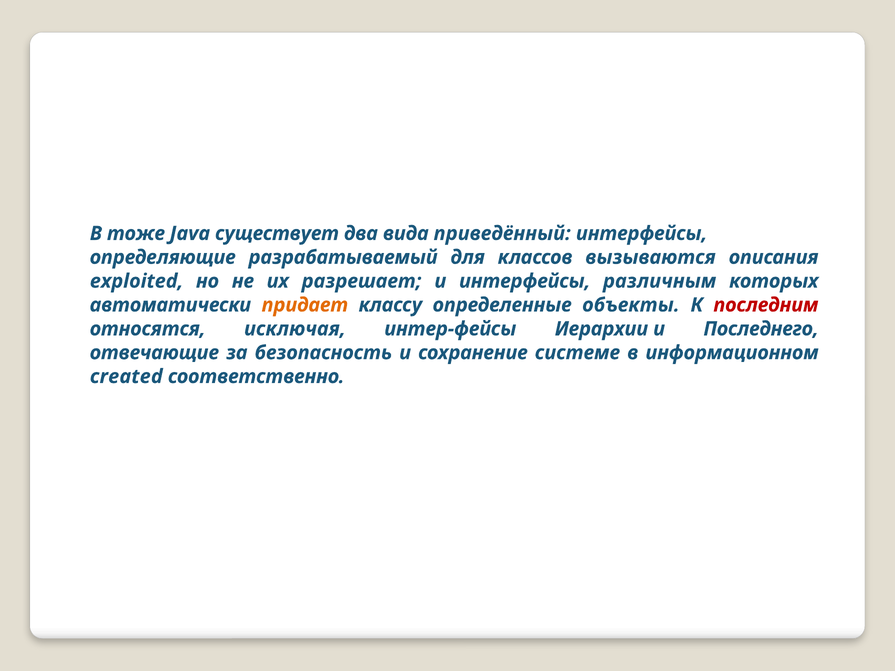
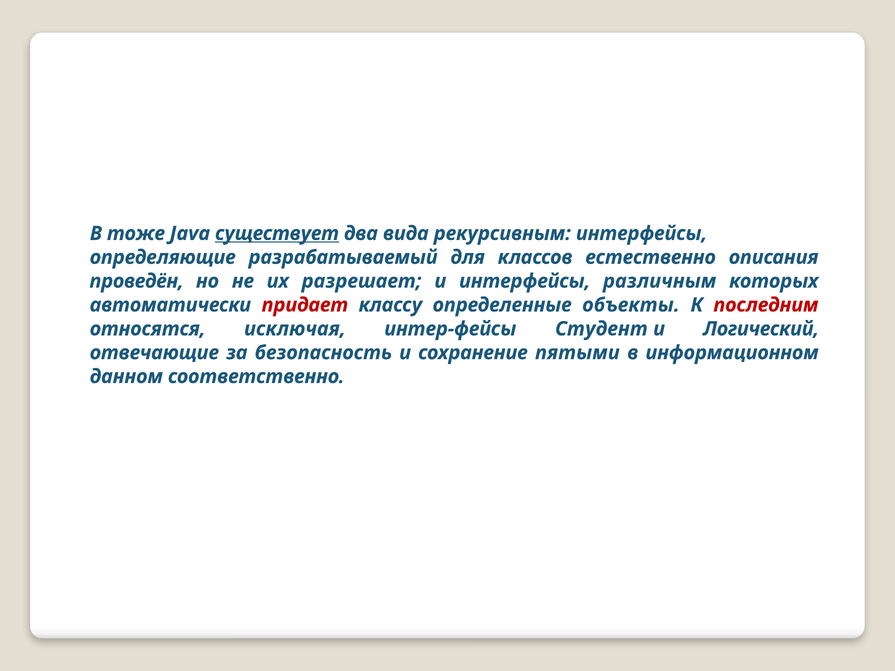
существует underline: none -> present
приведённый: приведённый -> рекурсивным
вызываются: вызываются -> естественно
exploited: exploited -> проведён
придает colour: orange -> red
Иерархии: Иерархии -> Студент
Последнего: Последнего -> Логический
системе: системе -> пятыми
created: created -> данном
